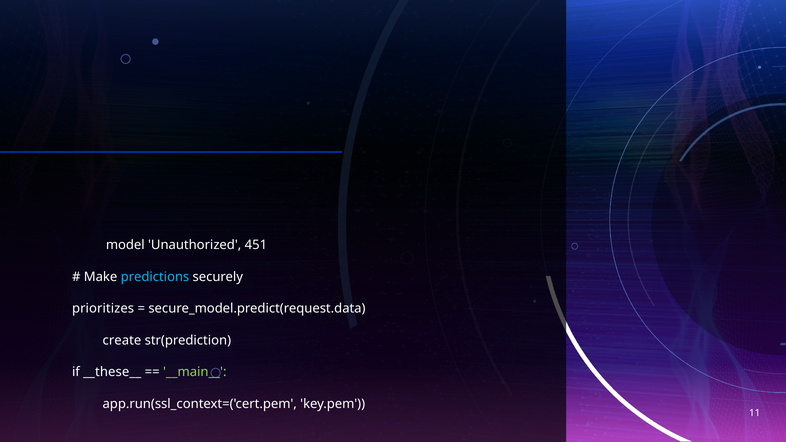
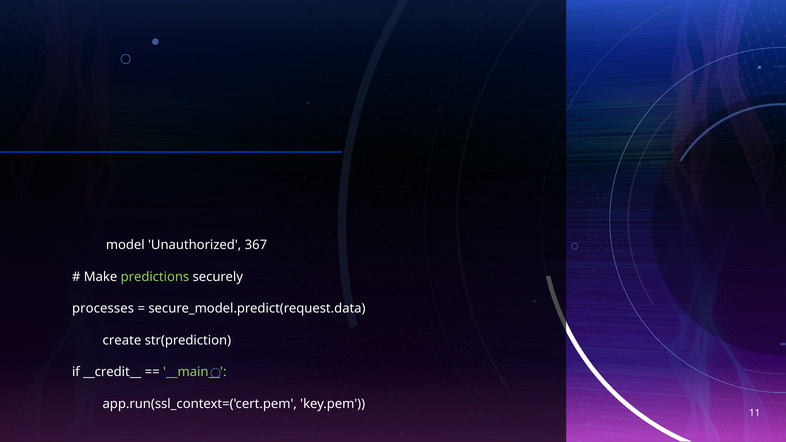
451: 451 -> 367
predictions colour: light blue -> light green
prioritizes: prioritizes -> processes
__these__: __these__ -> __credit__
